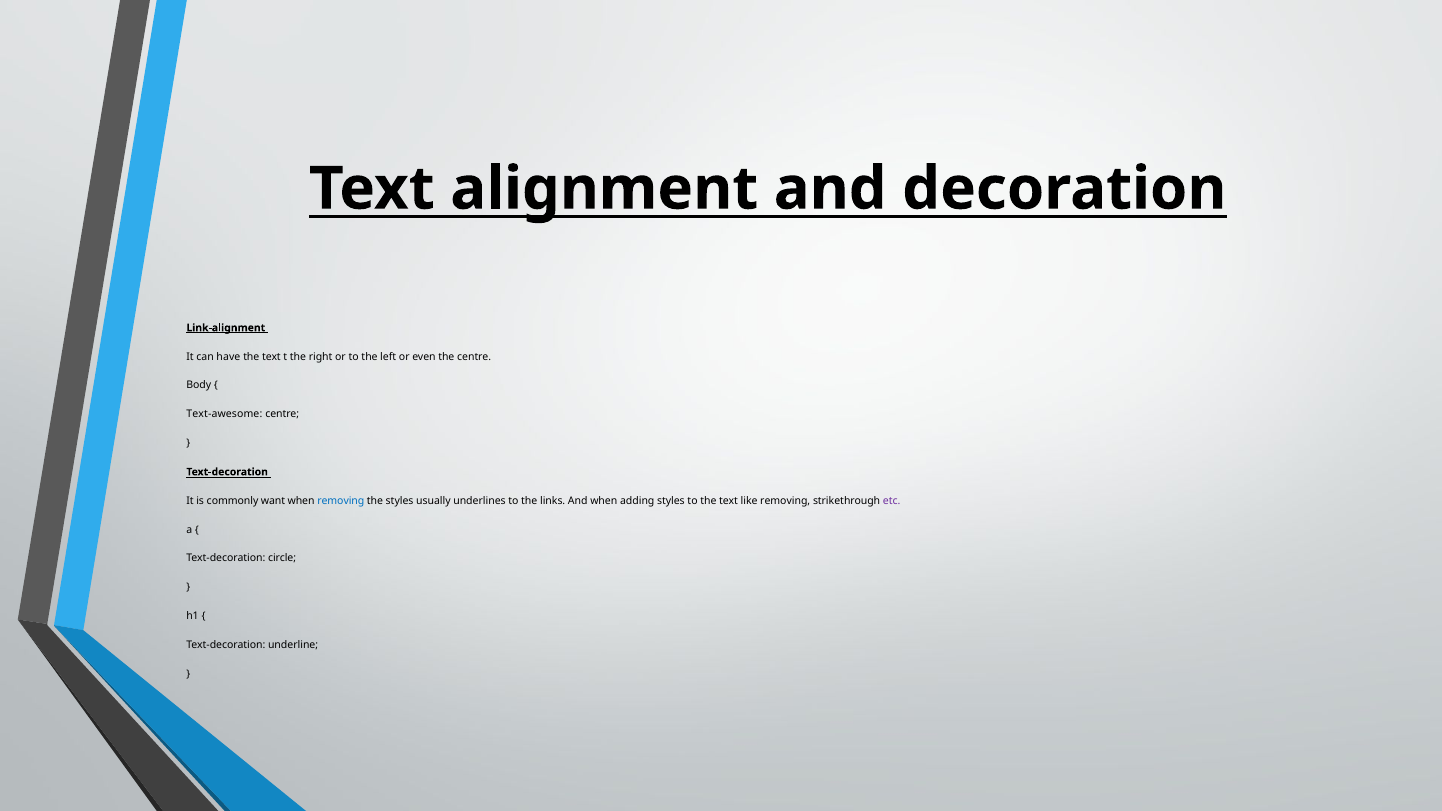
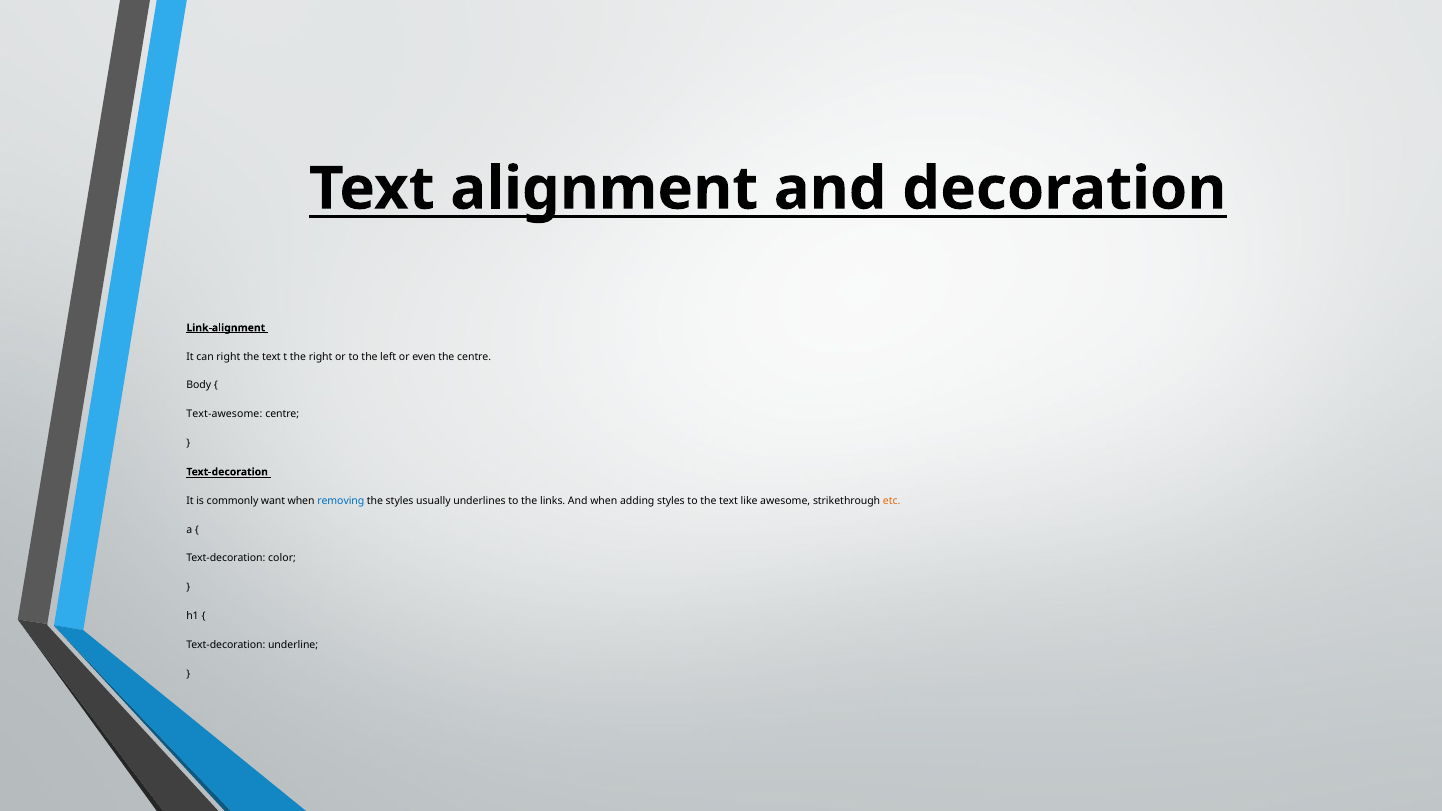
can have: have -> right
like removing: removing -> awesome
etc colour: purple -> orange
circle: circle -> color
